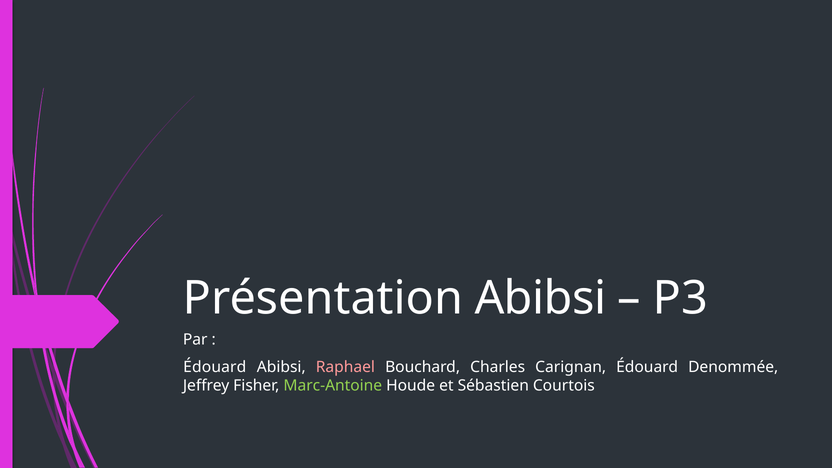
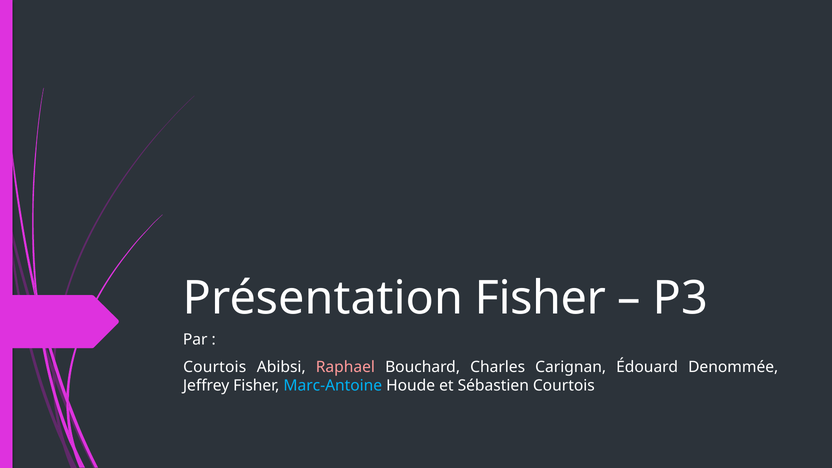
Présentation Abibsi: Abibsi -> Fisher
Édouard at (215, 367): Édouard -> Courtois
Marc-Antoine colour: light green -> light blue
